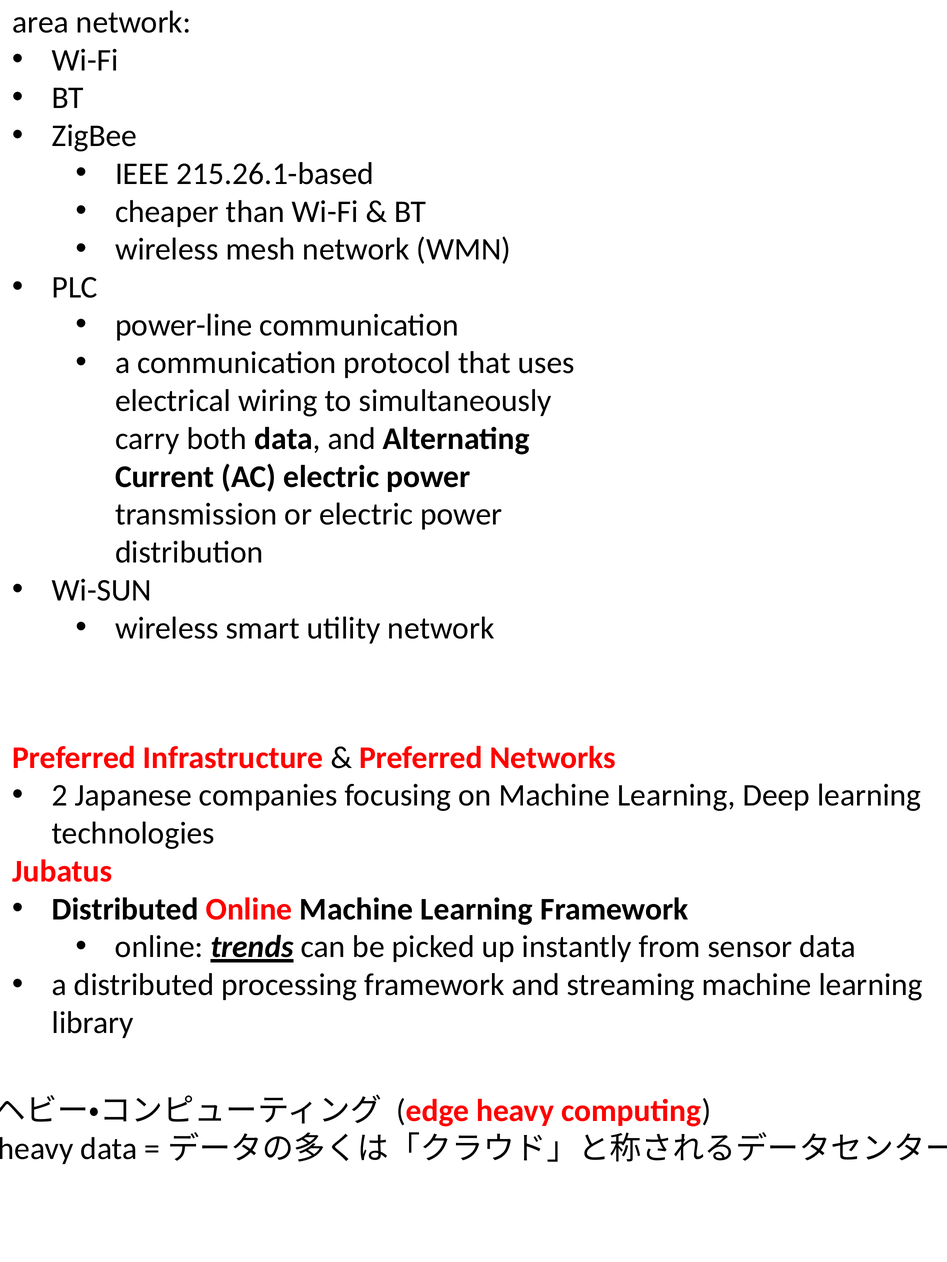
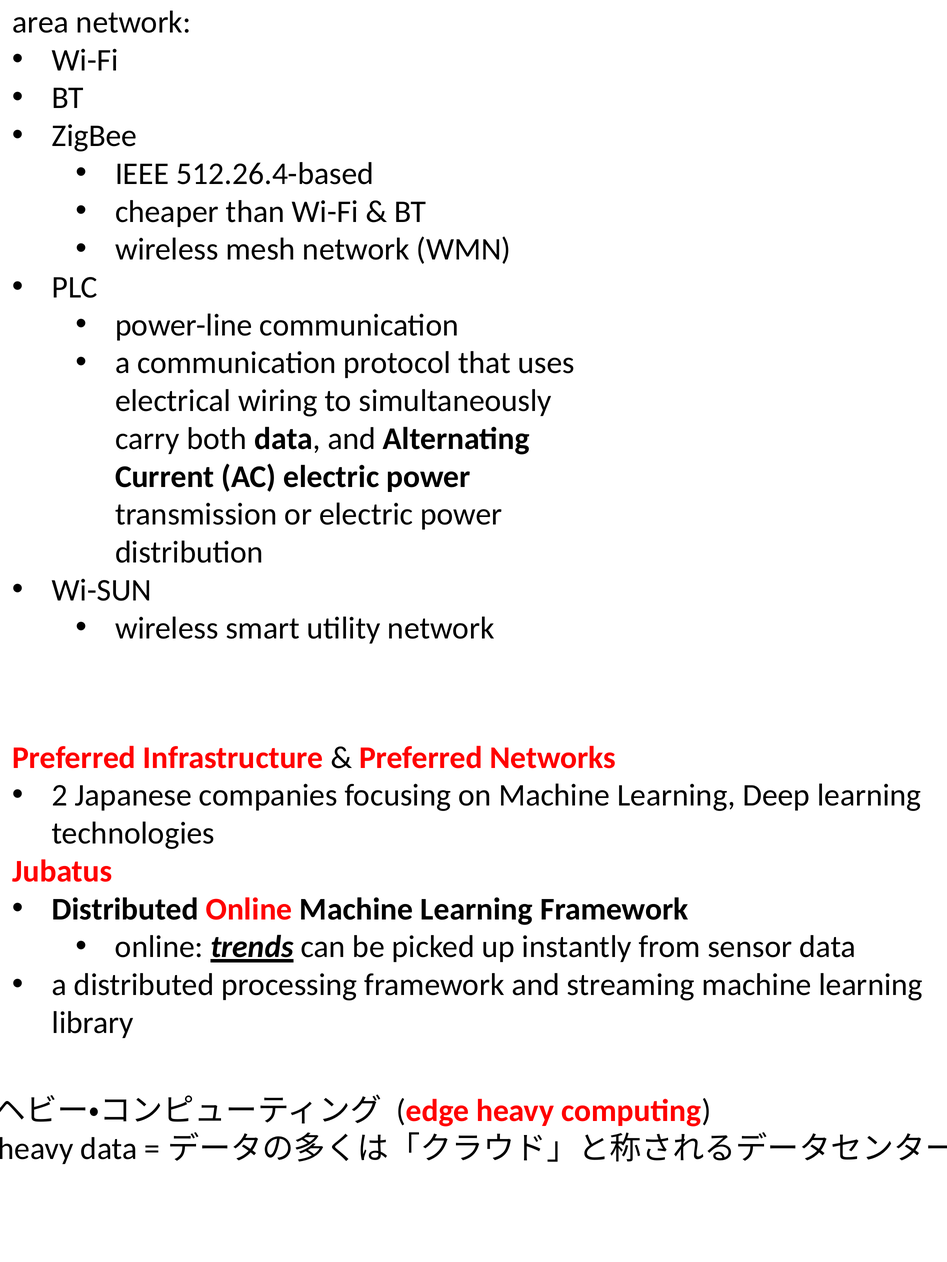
215.26.1-based: 215.26.1-based -> 512.26.4-based
